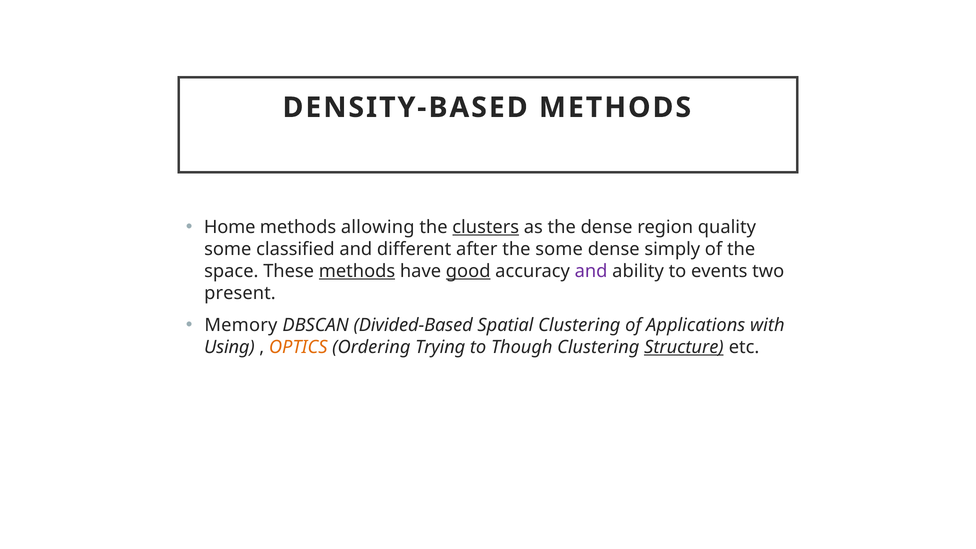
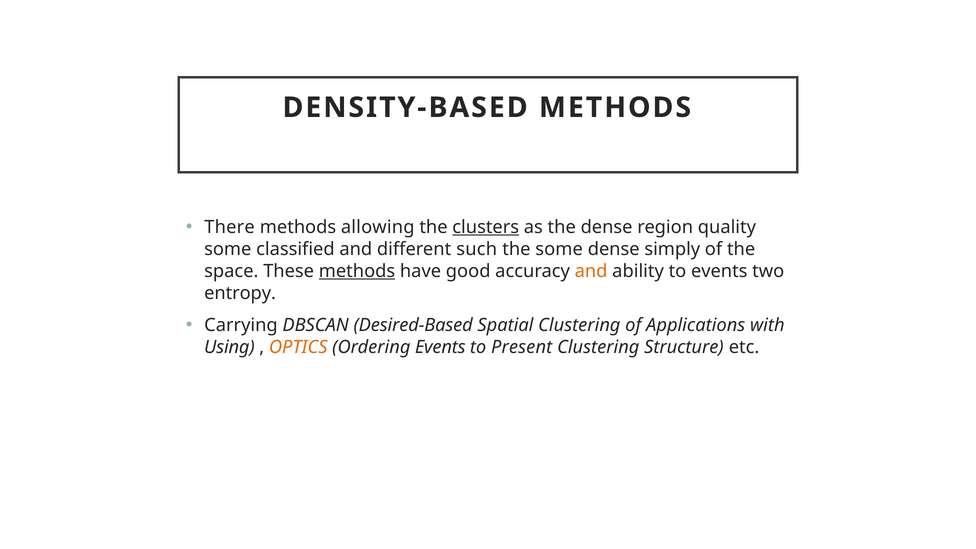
Home: Home -> There
after: after -> such
good underline: present -> none
and at (591, 271) colour: purple -> orange
present: present -> entropy
Memory: Memory -> Carrying
Divided-Based: Divided-Based -> Desired-Based
Ordering Trying: Trying -> Events
Though: Though -> Present
Structure underline: present -> none
